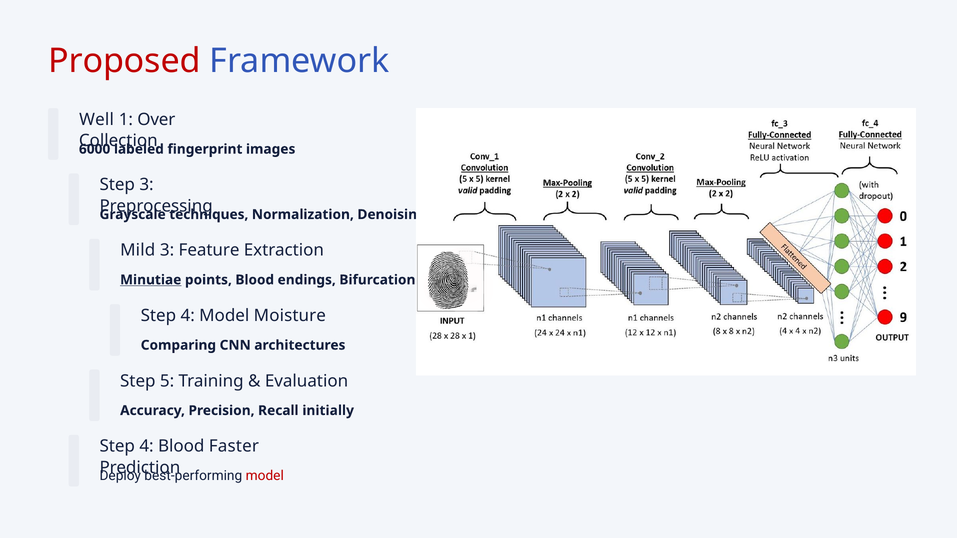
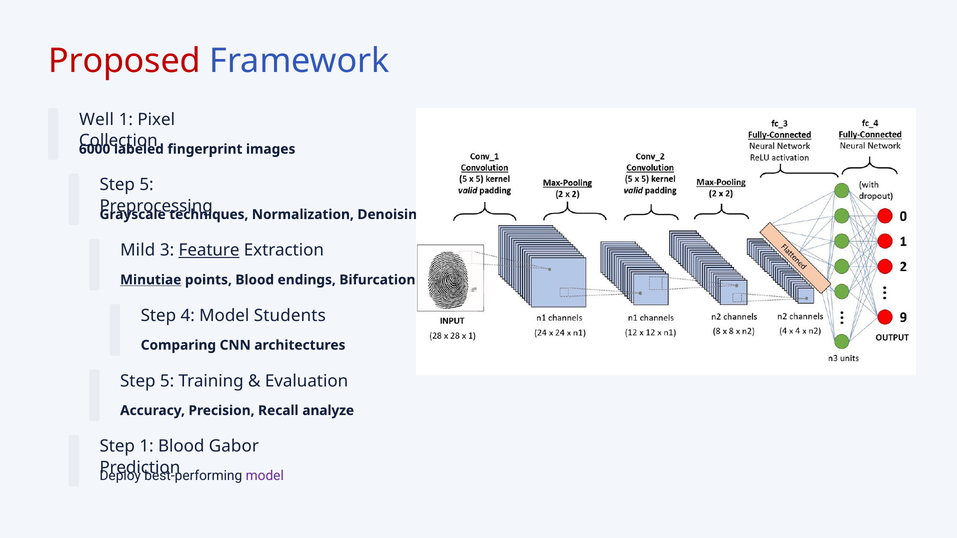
Over: Over -> Pixel
3 at (147, 185): 3 -> 5
Feature underline: none -> present
Moisture: Moisture -> Students
initially: initially -> analyze
4 at (147, 447): 4 -> 1
Faster: Faster -> Gabor
model at (265, 476) colour: red -> purple
